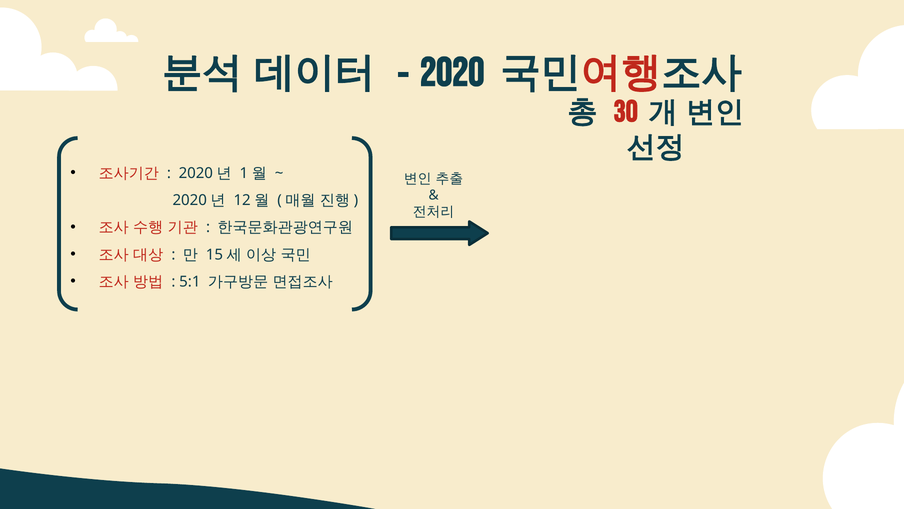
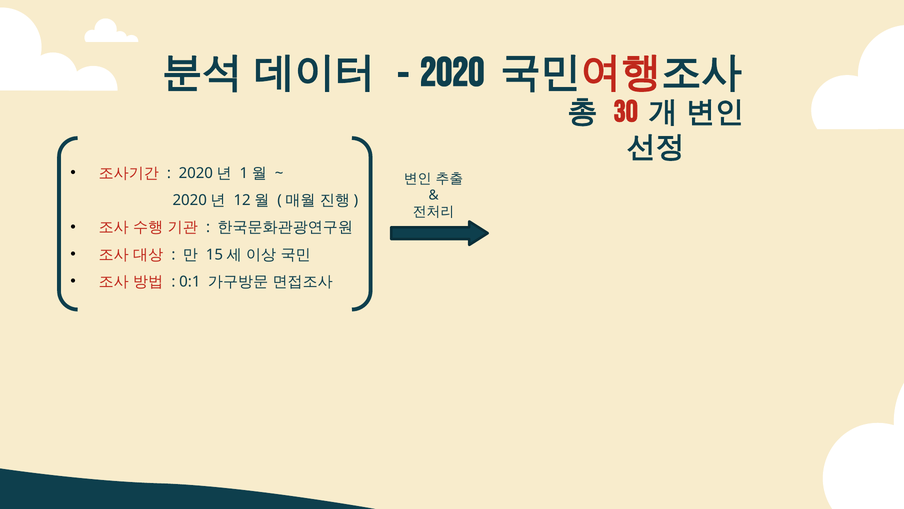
5:1: 5:1 -> 0:1
